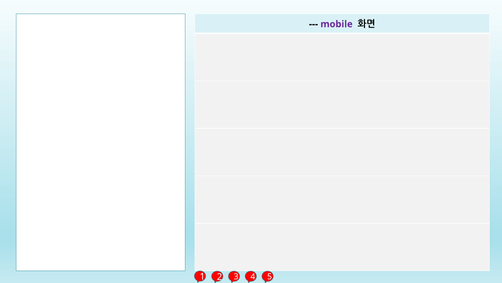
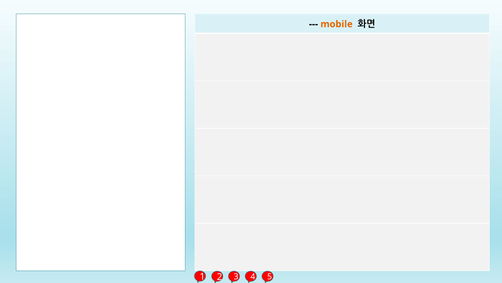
mobile colour: purple -> orange
